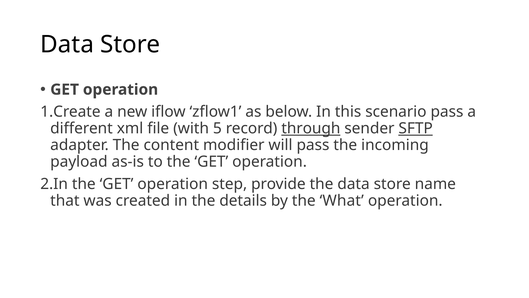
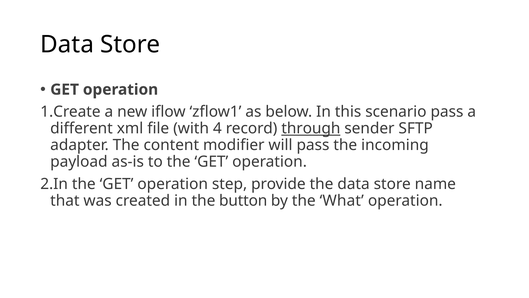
5: 5 -> 4
SFTP underline: present -> none
details: details -> button
